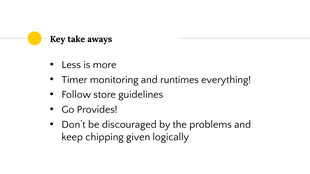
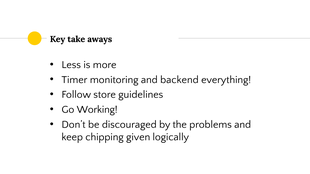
runtimes: runtimes -> backend
Provides: Provides -> Working
